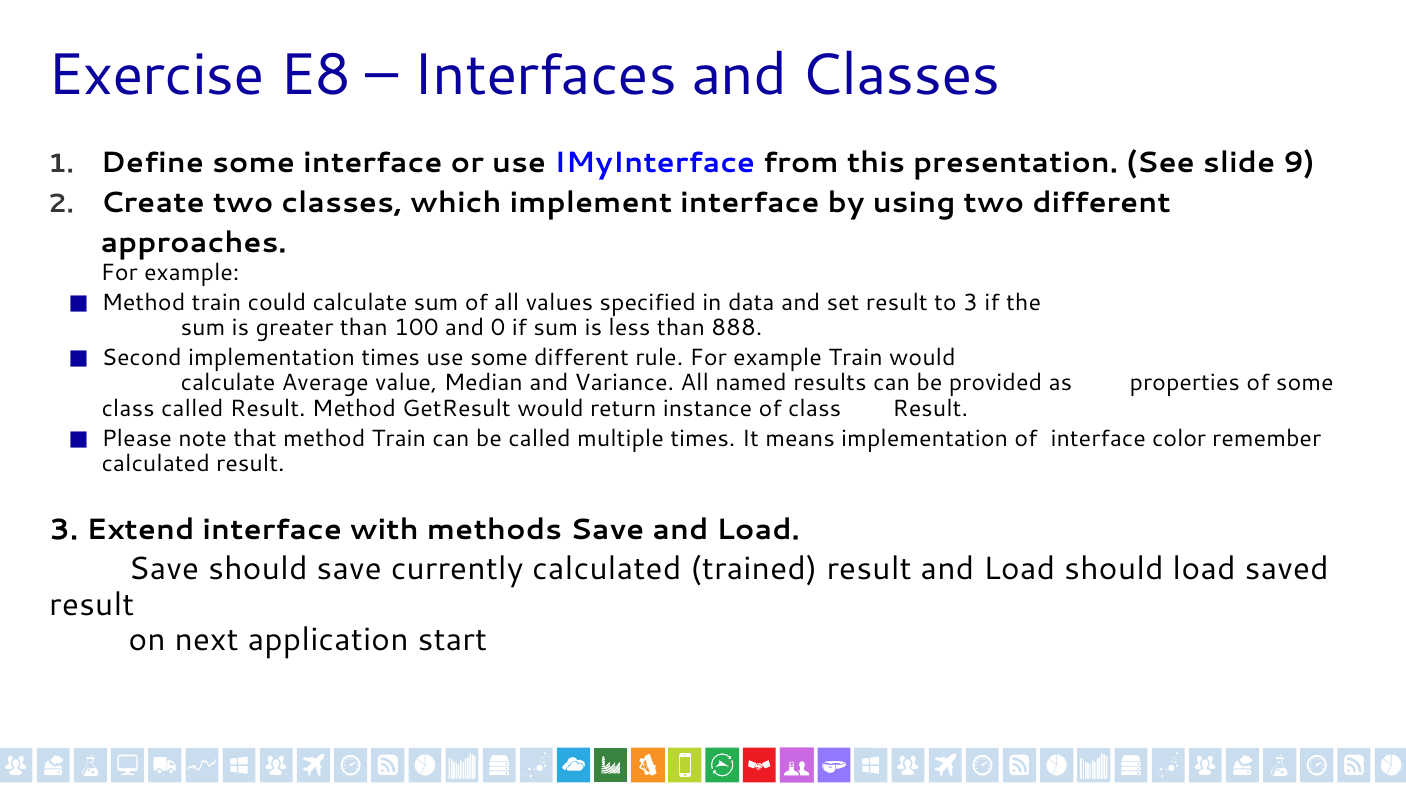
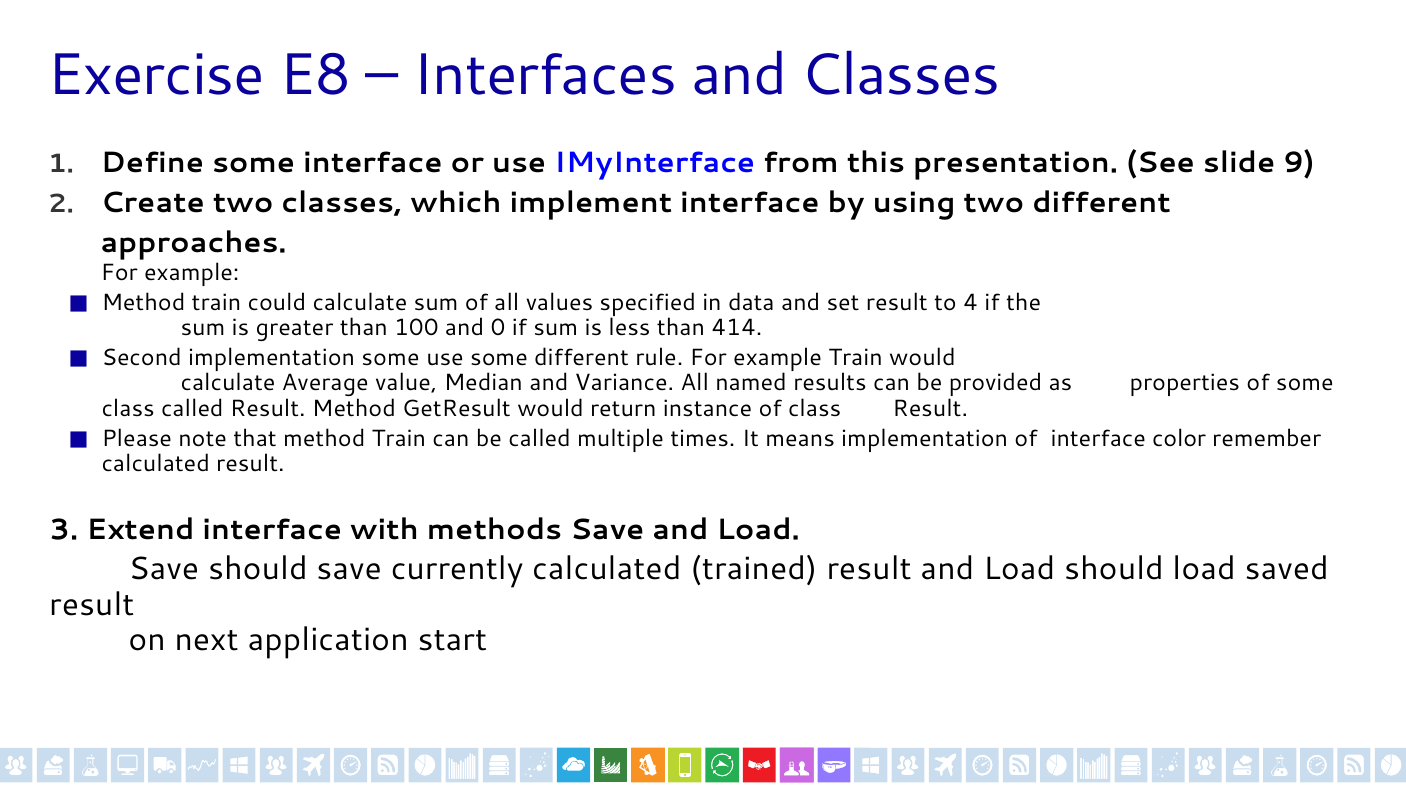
to 3: 3 -> 4
888: 888 -> 414
implementation times: times -> some
